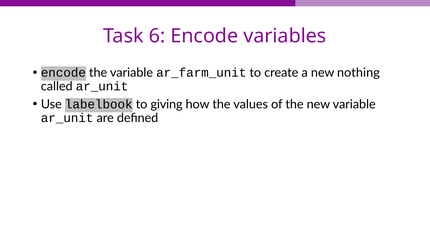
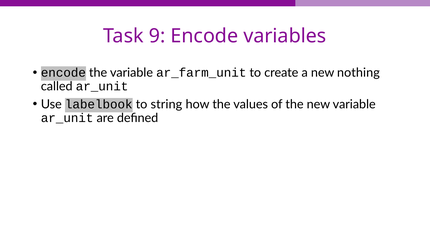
6: 6 -> 9
giving: giving -> string
